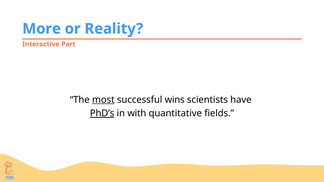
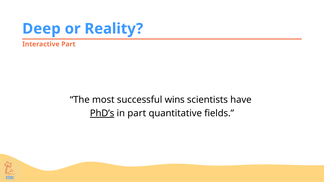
More: More -> Deep
most underline: present -> none
in with: with -> part
